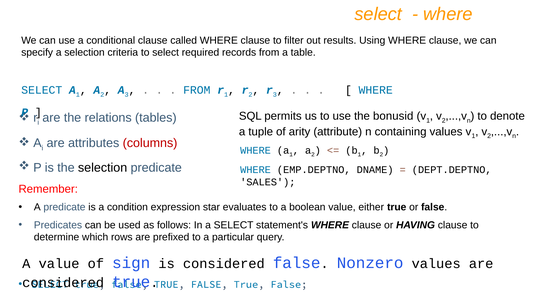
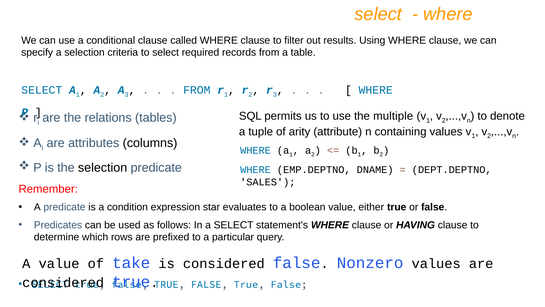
bonusid: bonusid -> multiple
columns colour: red -> black
sign: sign -> take
